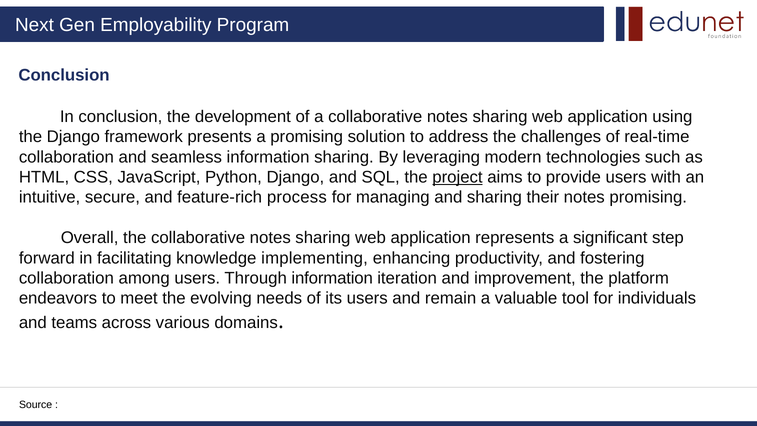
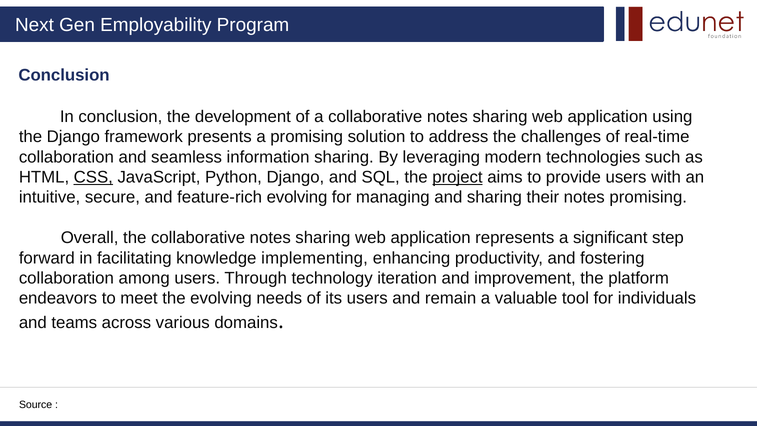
CSS underline: none -> present
feature-rich process: process -> evolving
Through information: information -> technology
